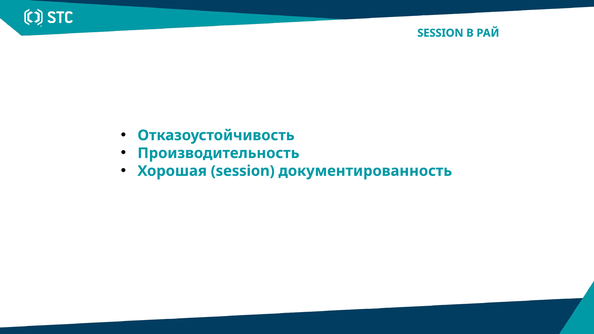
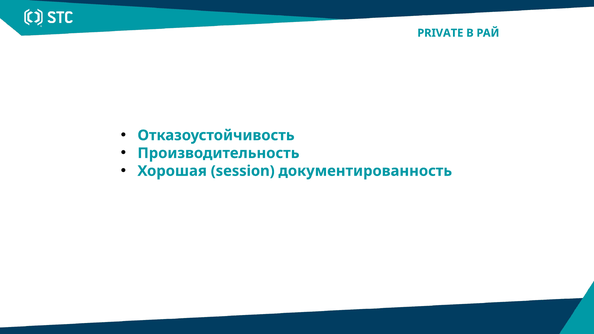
SESSION at (440, 33): SESSION -> PRIVATE
